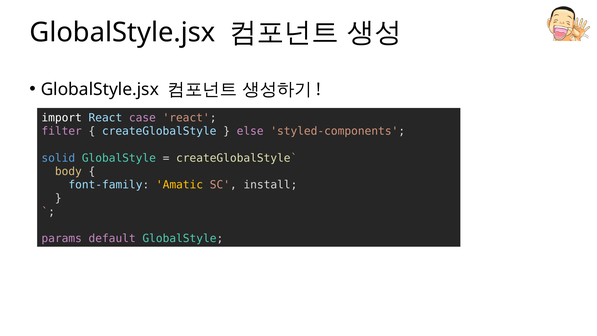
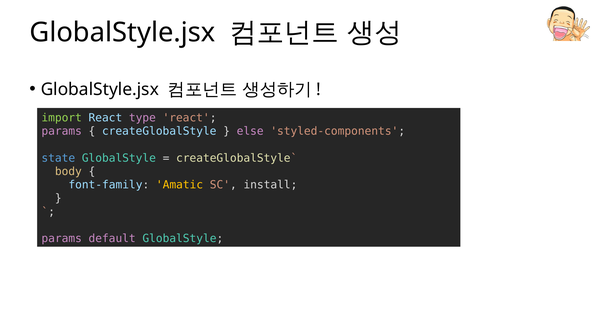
import colour: white -> light green
case: case -> type
filter at (62, 131): filter -> params
solid: solid -> state
